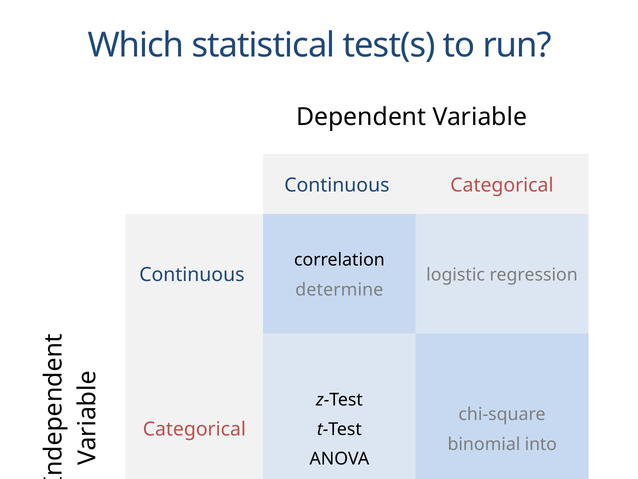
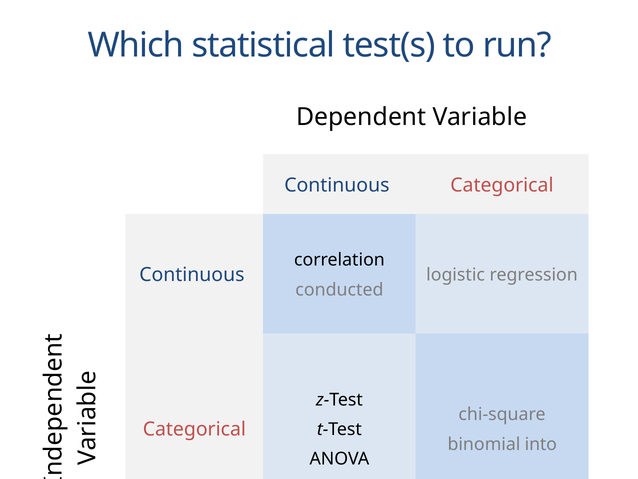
determine: determine -> conducted
